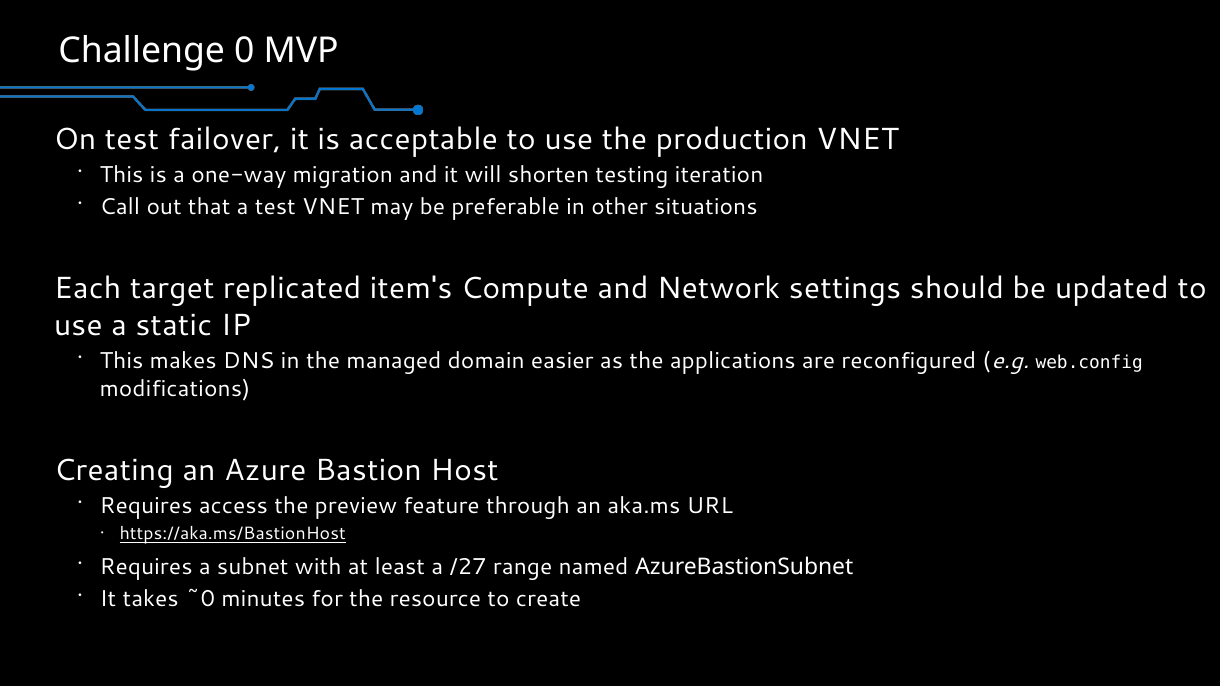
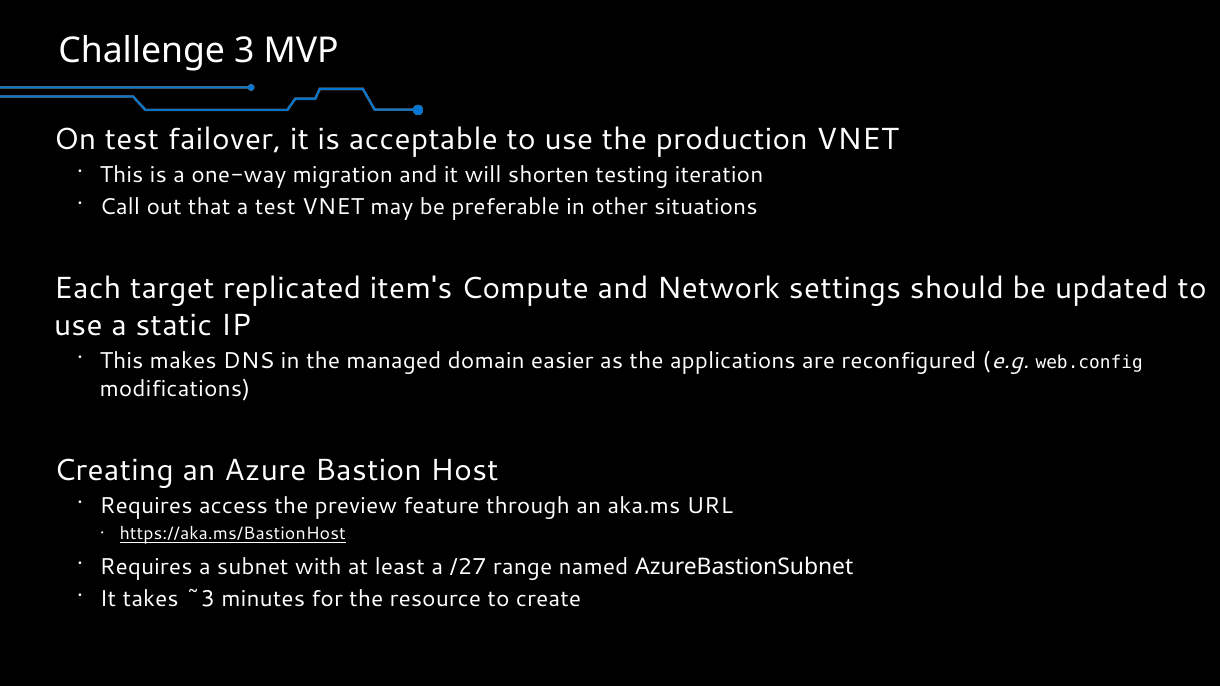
0: 0 -> 3
~0: ~0 -> ~3
